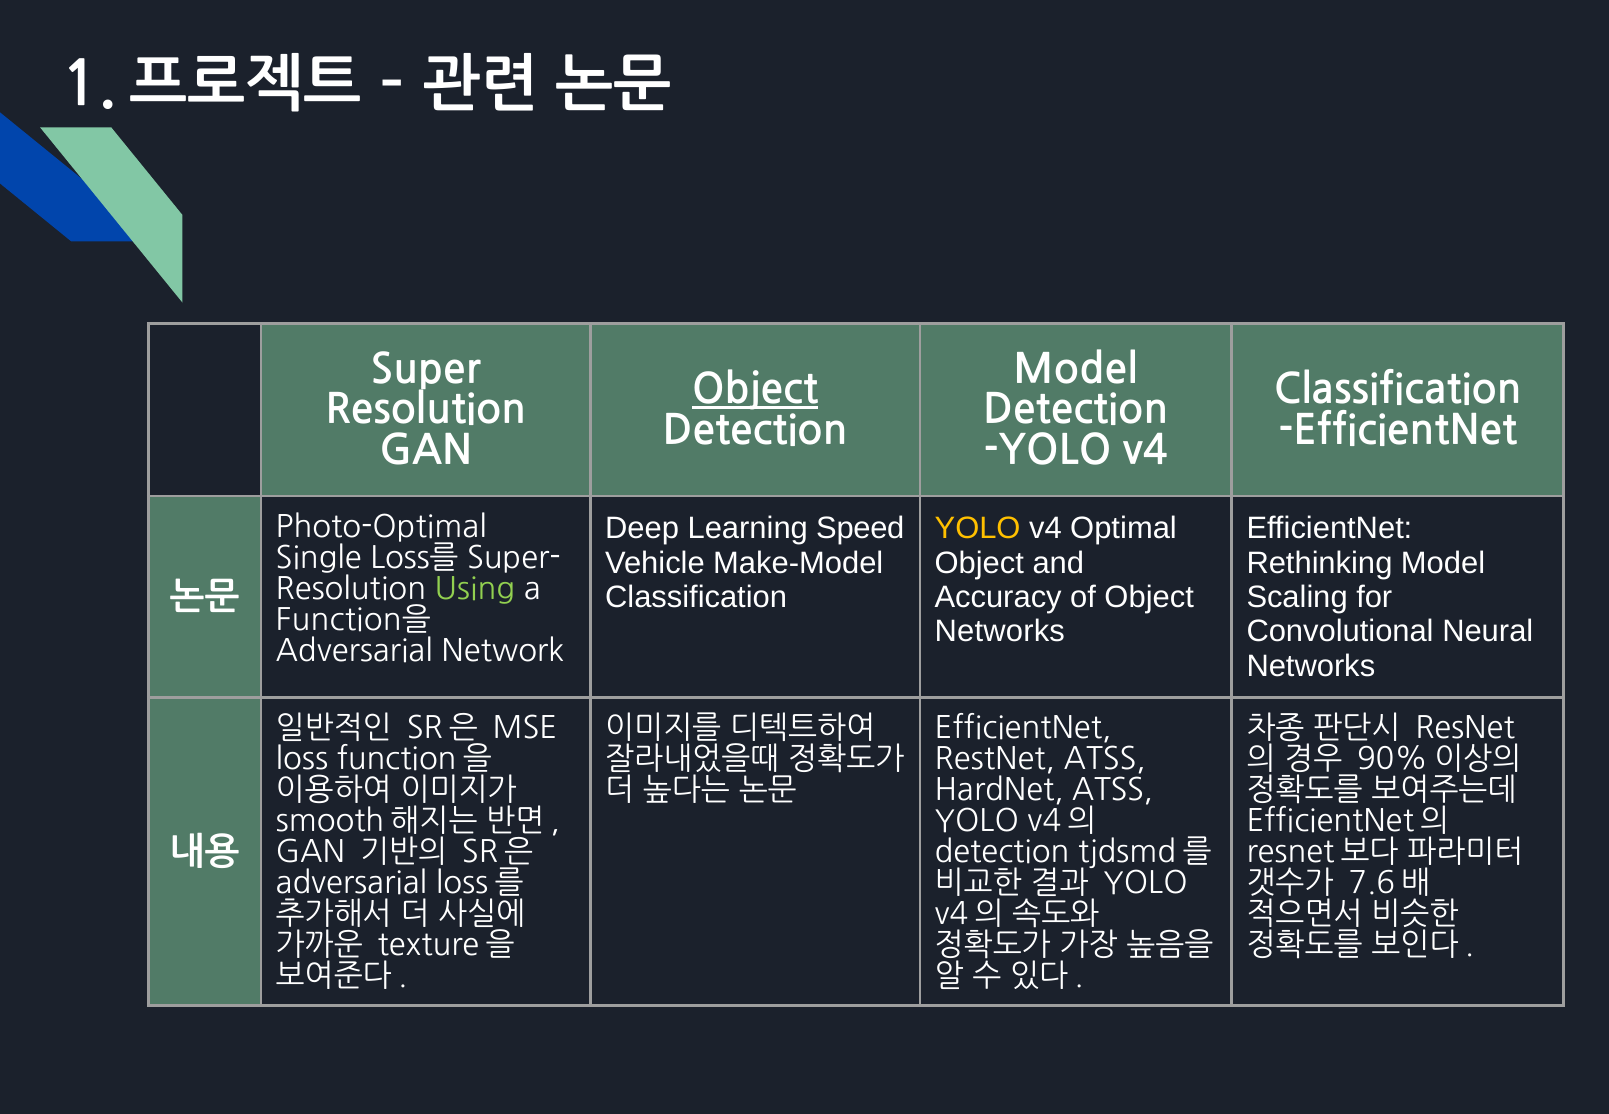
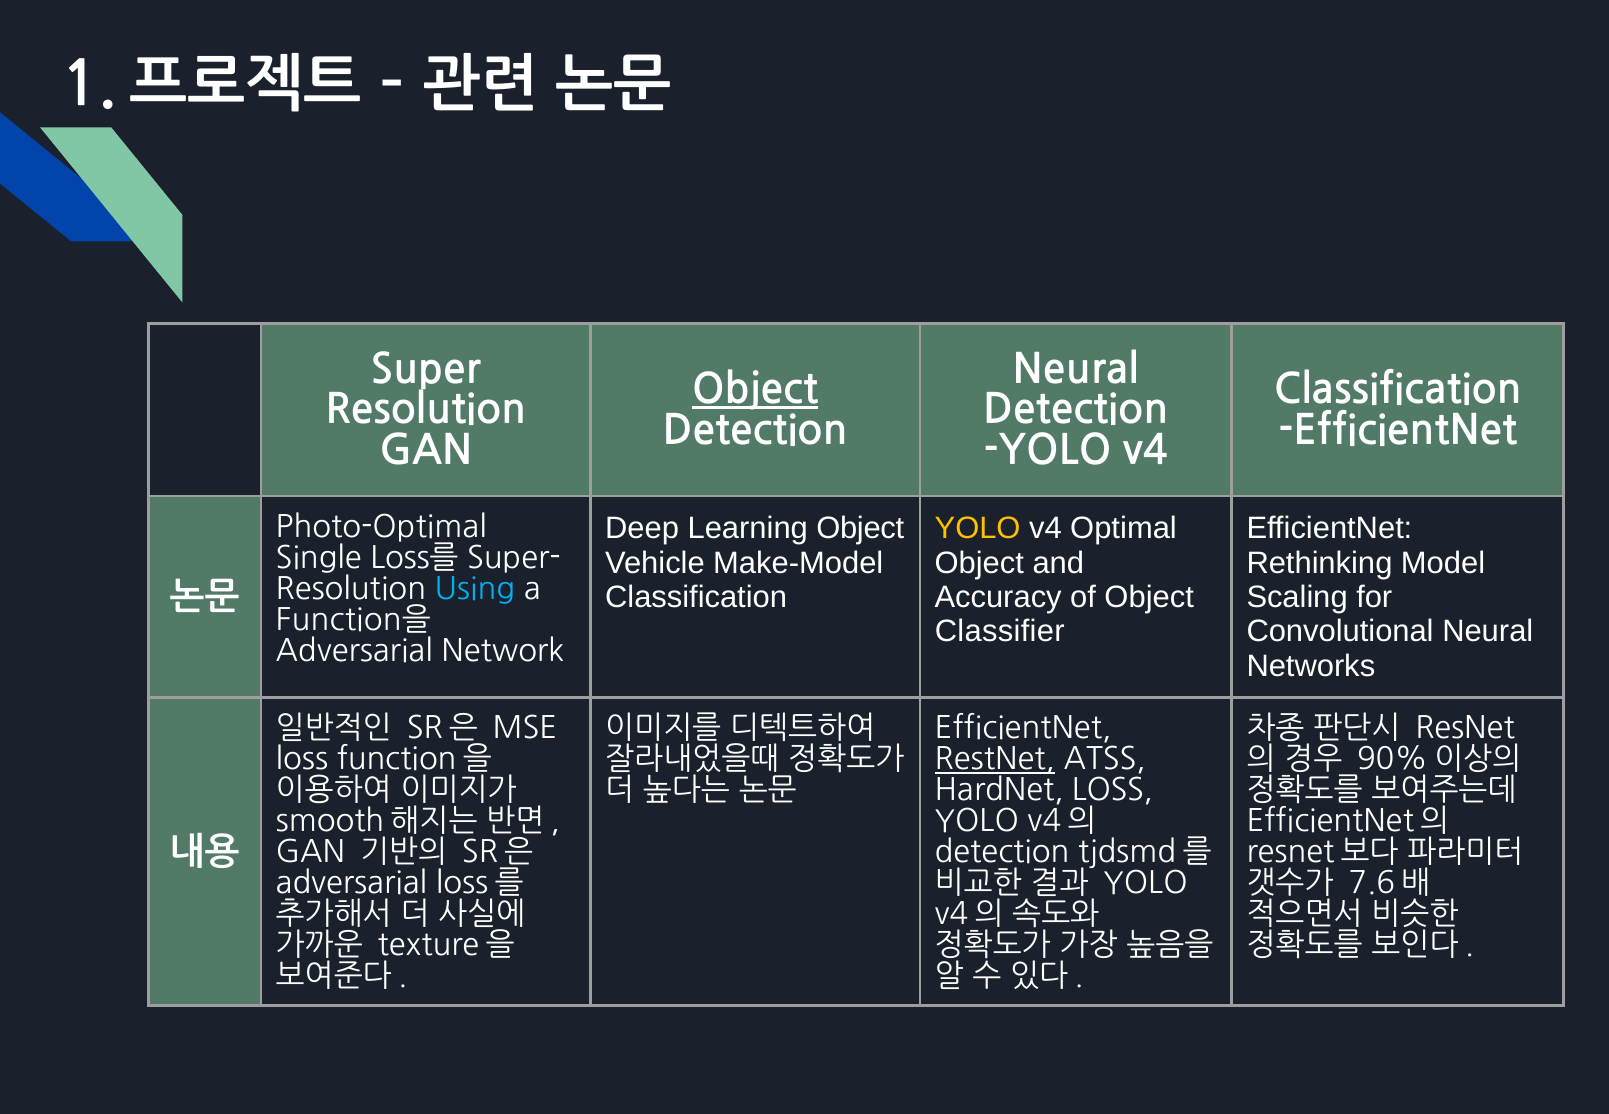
Model at (1076, 369): Model -> Neural
Learning Speed: Speed -> Object
Using colour: light green -> light blue
Networks at (1000, 632): Networks -> Classifier
RestNet underline: none -> present
HardNet ATSS: ATSS -> LOSS
